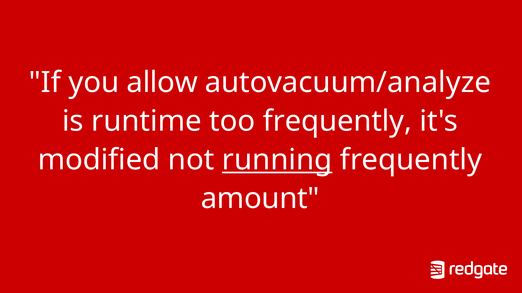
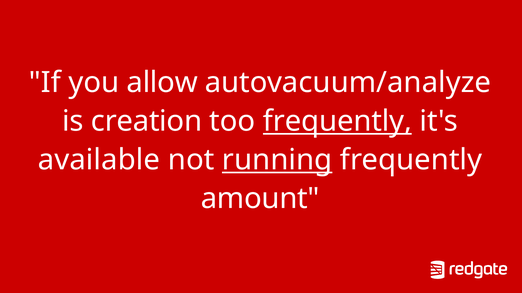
runtime: runtime -> creation
frequently at (337, 121) underline: none -> present
modified: modified -> available
